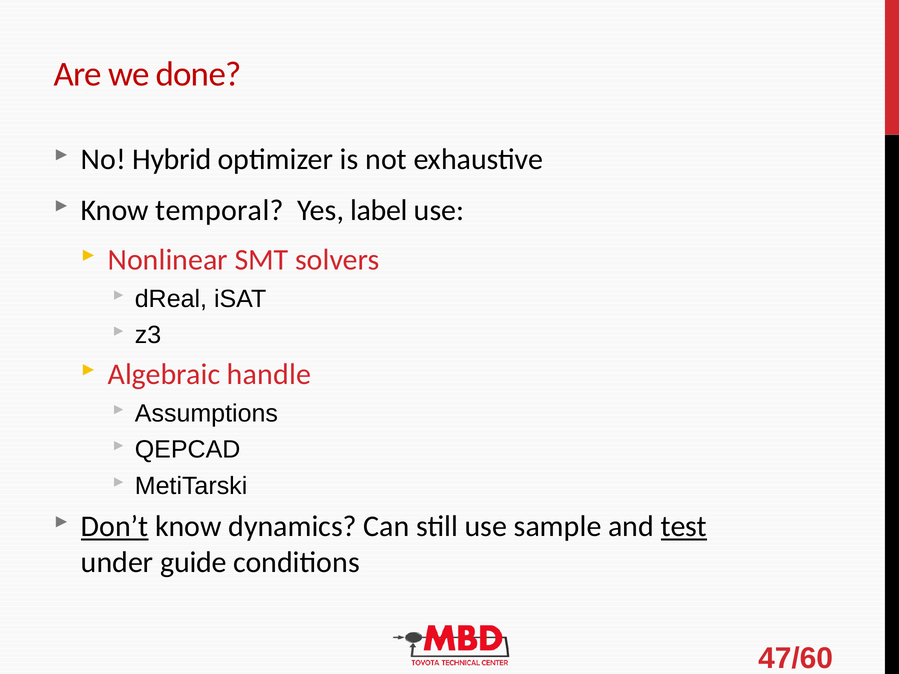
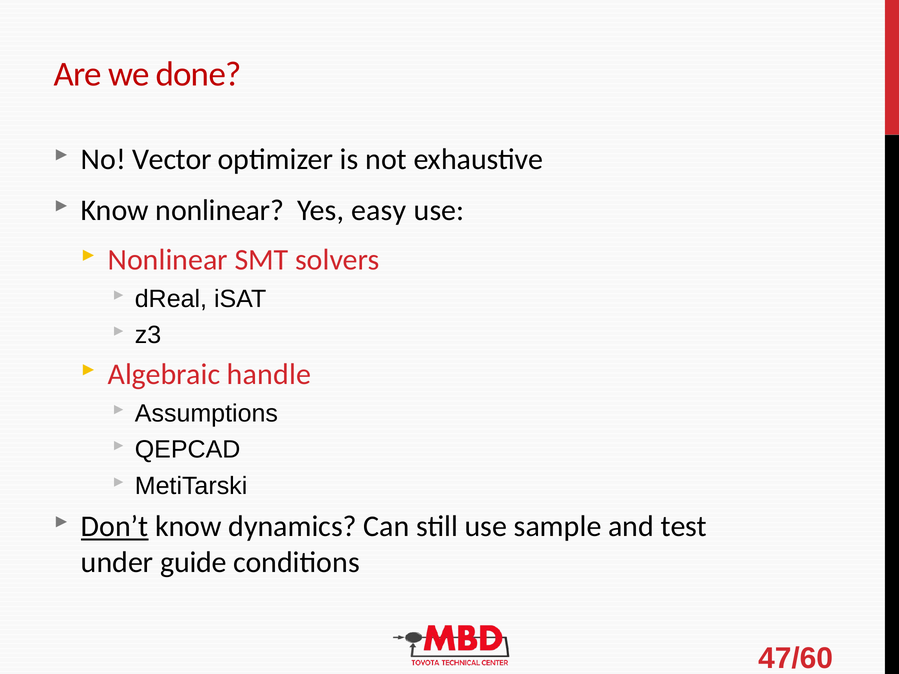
Hybrid: Hybrid -> Vector
Know temporal: temporal -> nonlinear
label: label -> easy
test underline: present -> none
